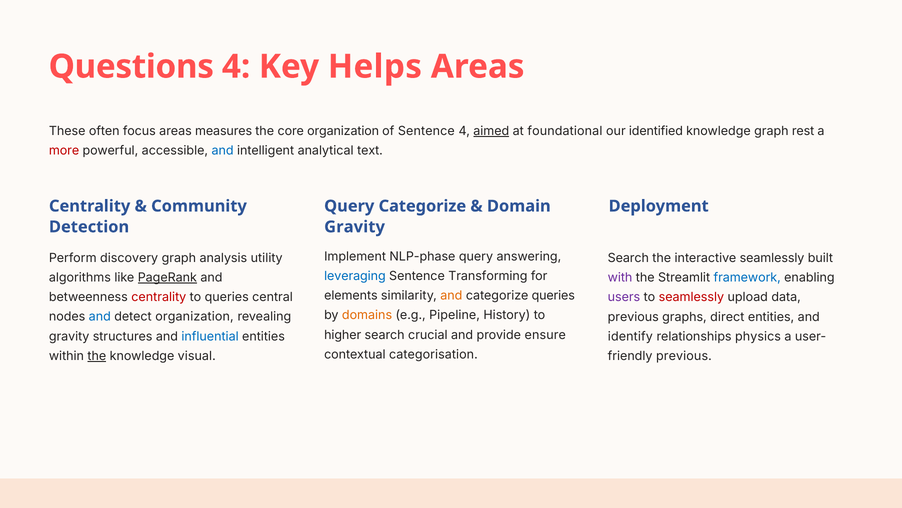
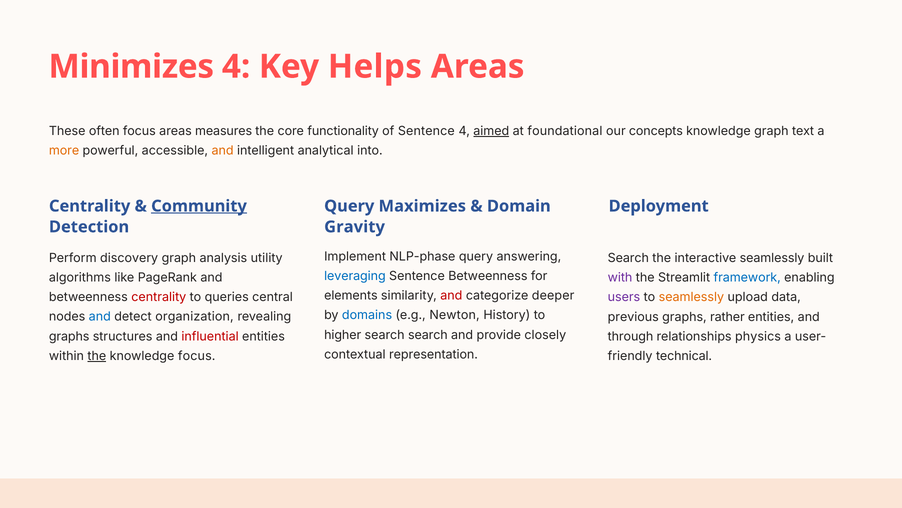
Questions: Questions -> Minimizes
core organization: organization -> functionality
identified: identified -> concepts
rest: rest -> text
more colour: red -> orange
and at (223, 151) colour: blue -> orange
text: text -> into
Community underline: none -> present
Query Categorize: Categorize -> Maximizes
Sentence Transforming: Transforming -> Betweenness
PageRank underline: present -> none
and at (451, 295) colour: orange -> red
categorize queries: queries -> deeper
seamlessly at (691, 297) colour: red -> orange
domains colour: orange -> blue
Pipeline: Pipeline -> Newton
direct: direct -> rather
search crucial: crucial -> search
ensure: ensure -> closely
gravity at (69, 336): gravity -> graphs
influential colour: blue -> red
identify: identify -> through
categorisation: categorisation -> representation
knowledge visual: visual -> focus
previous at (684, 356): previous -> technical
